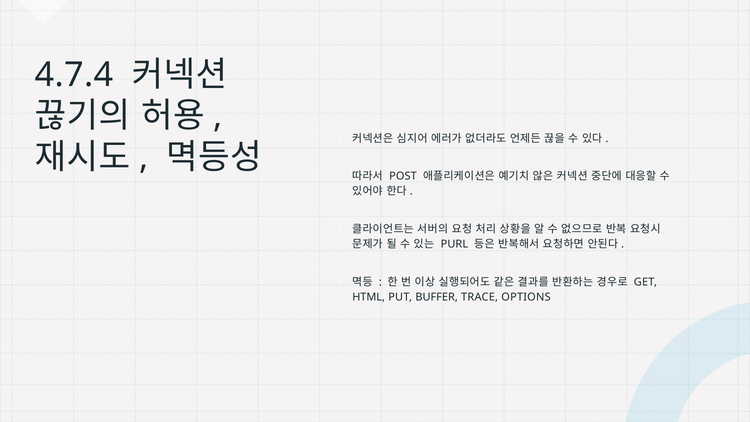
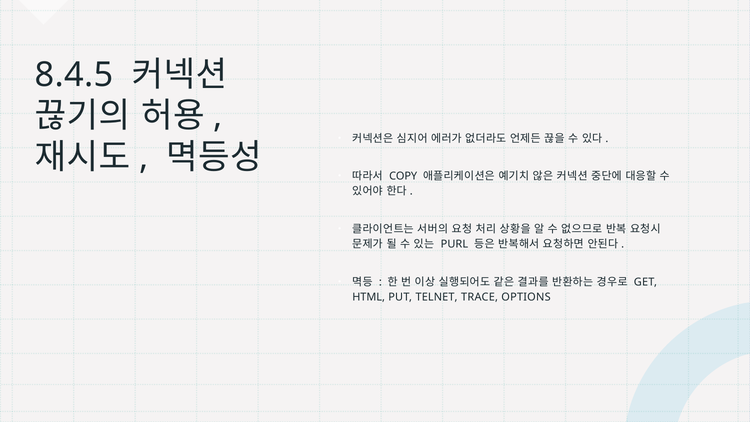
4.7.4: 4.7.4 -> 8.4.5
POST: POST -> COPY
BUFFER: BUFFER -> TELNET
